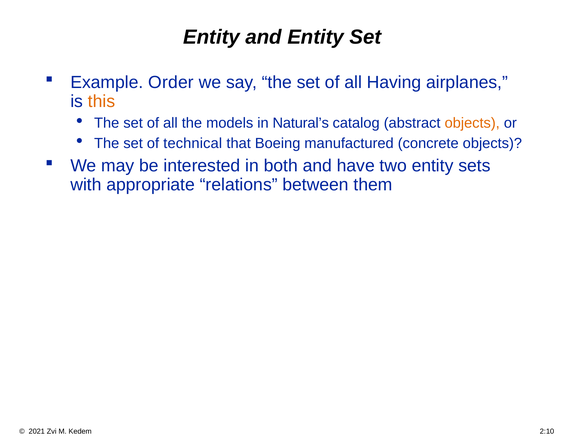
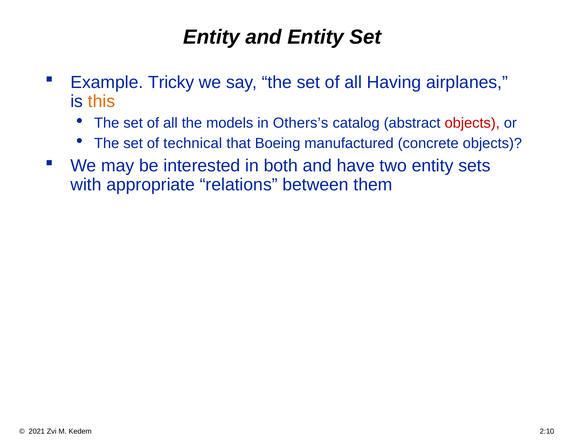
Order: Order -> Tricky
Natural’s: Natural’s -> Others’s
objects at (472, 123) colour: orange -> red
